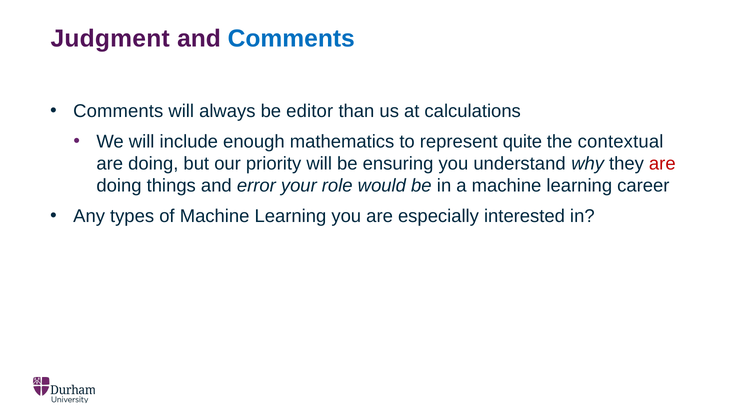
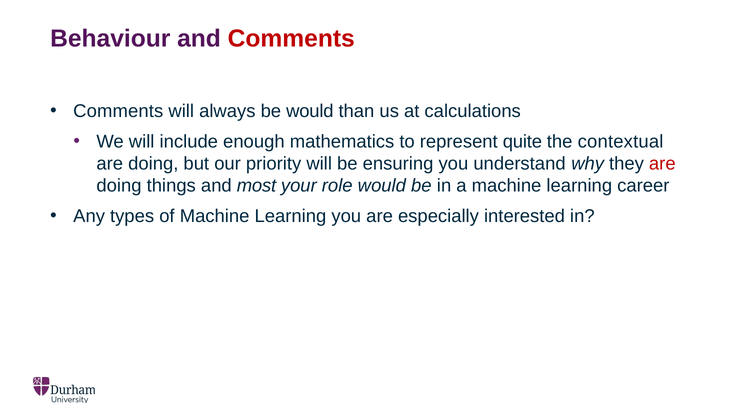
Judgment: Judgment -> Behaviour
Comments at (291, 39) colour: blue -> red
be editor: editor -> would
error: error -> most
